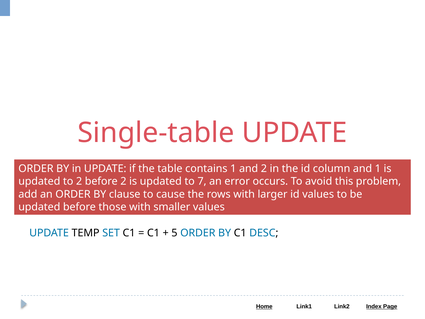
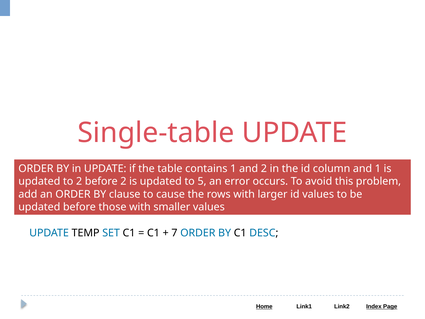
7: 7 -> 5
5: 5 -> 7
